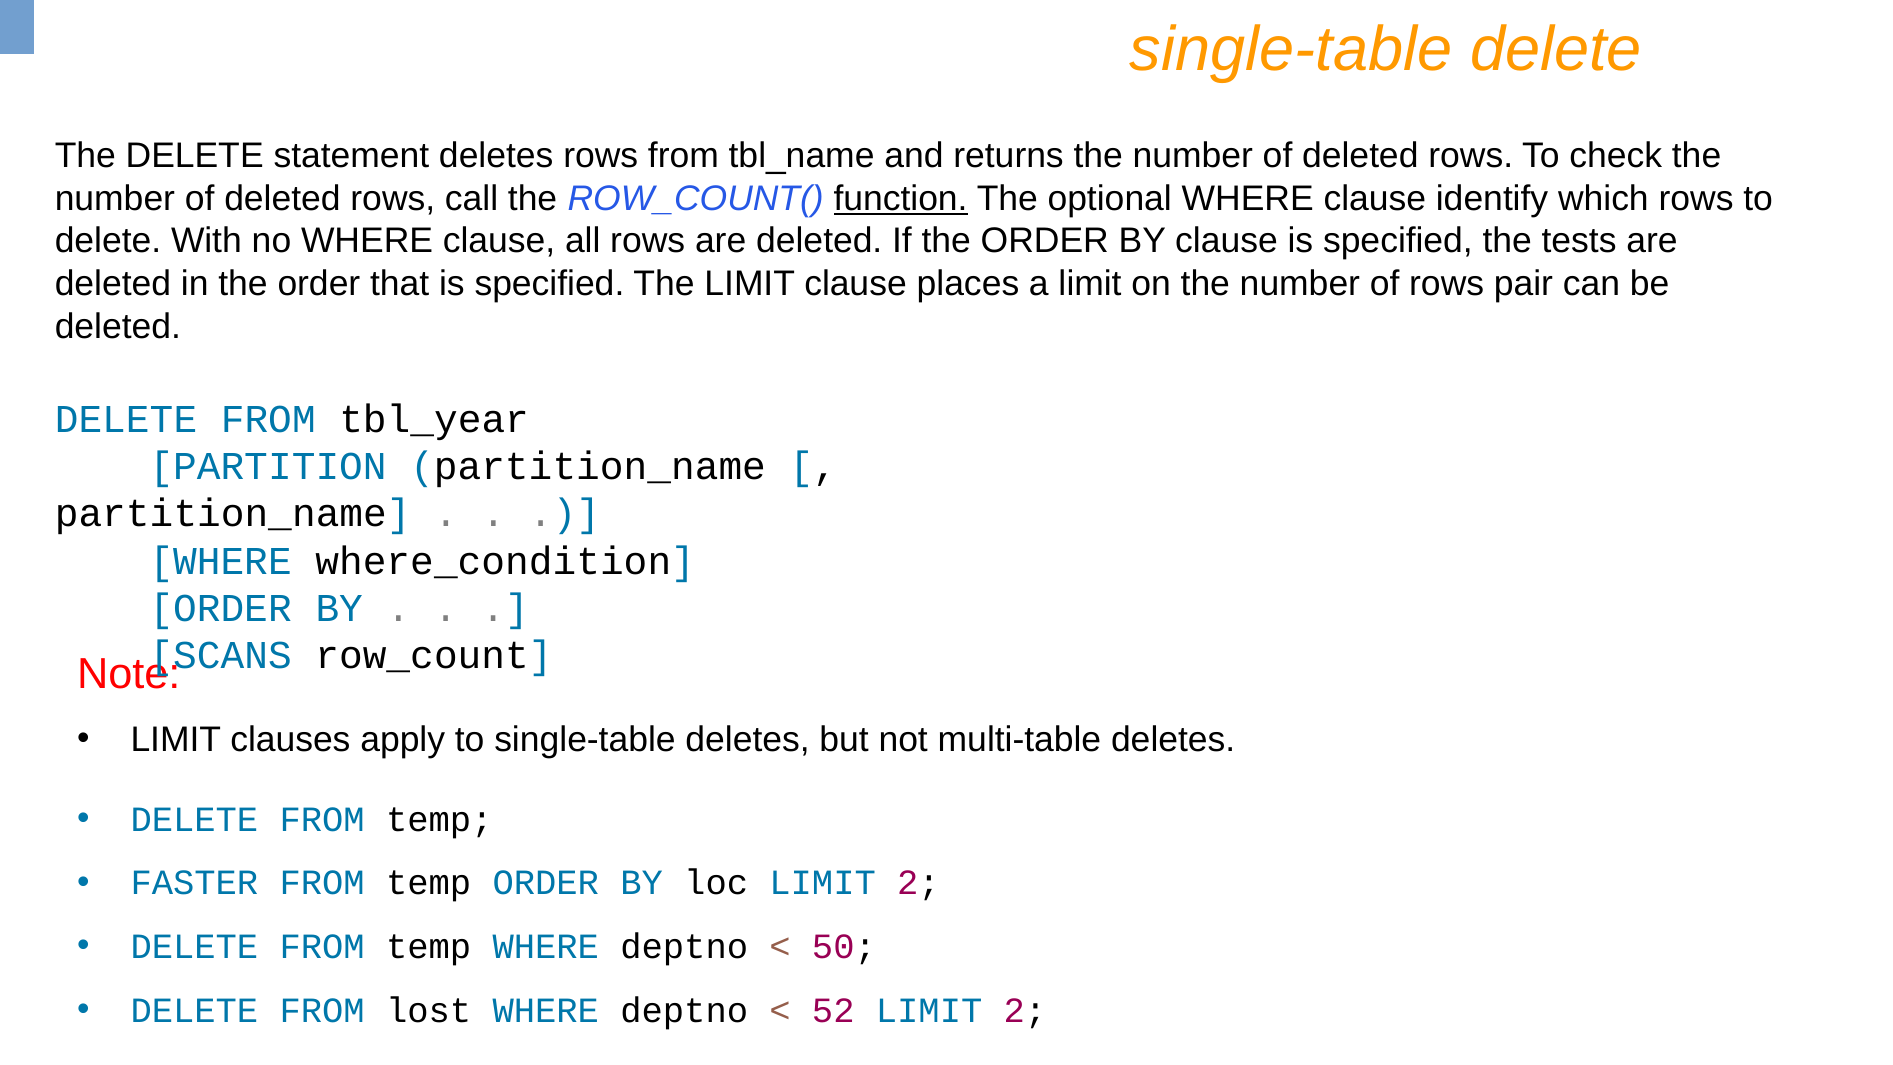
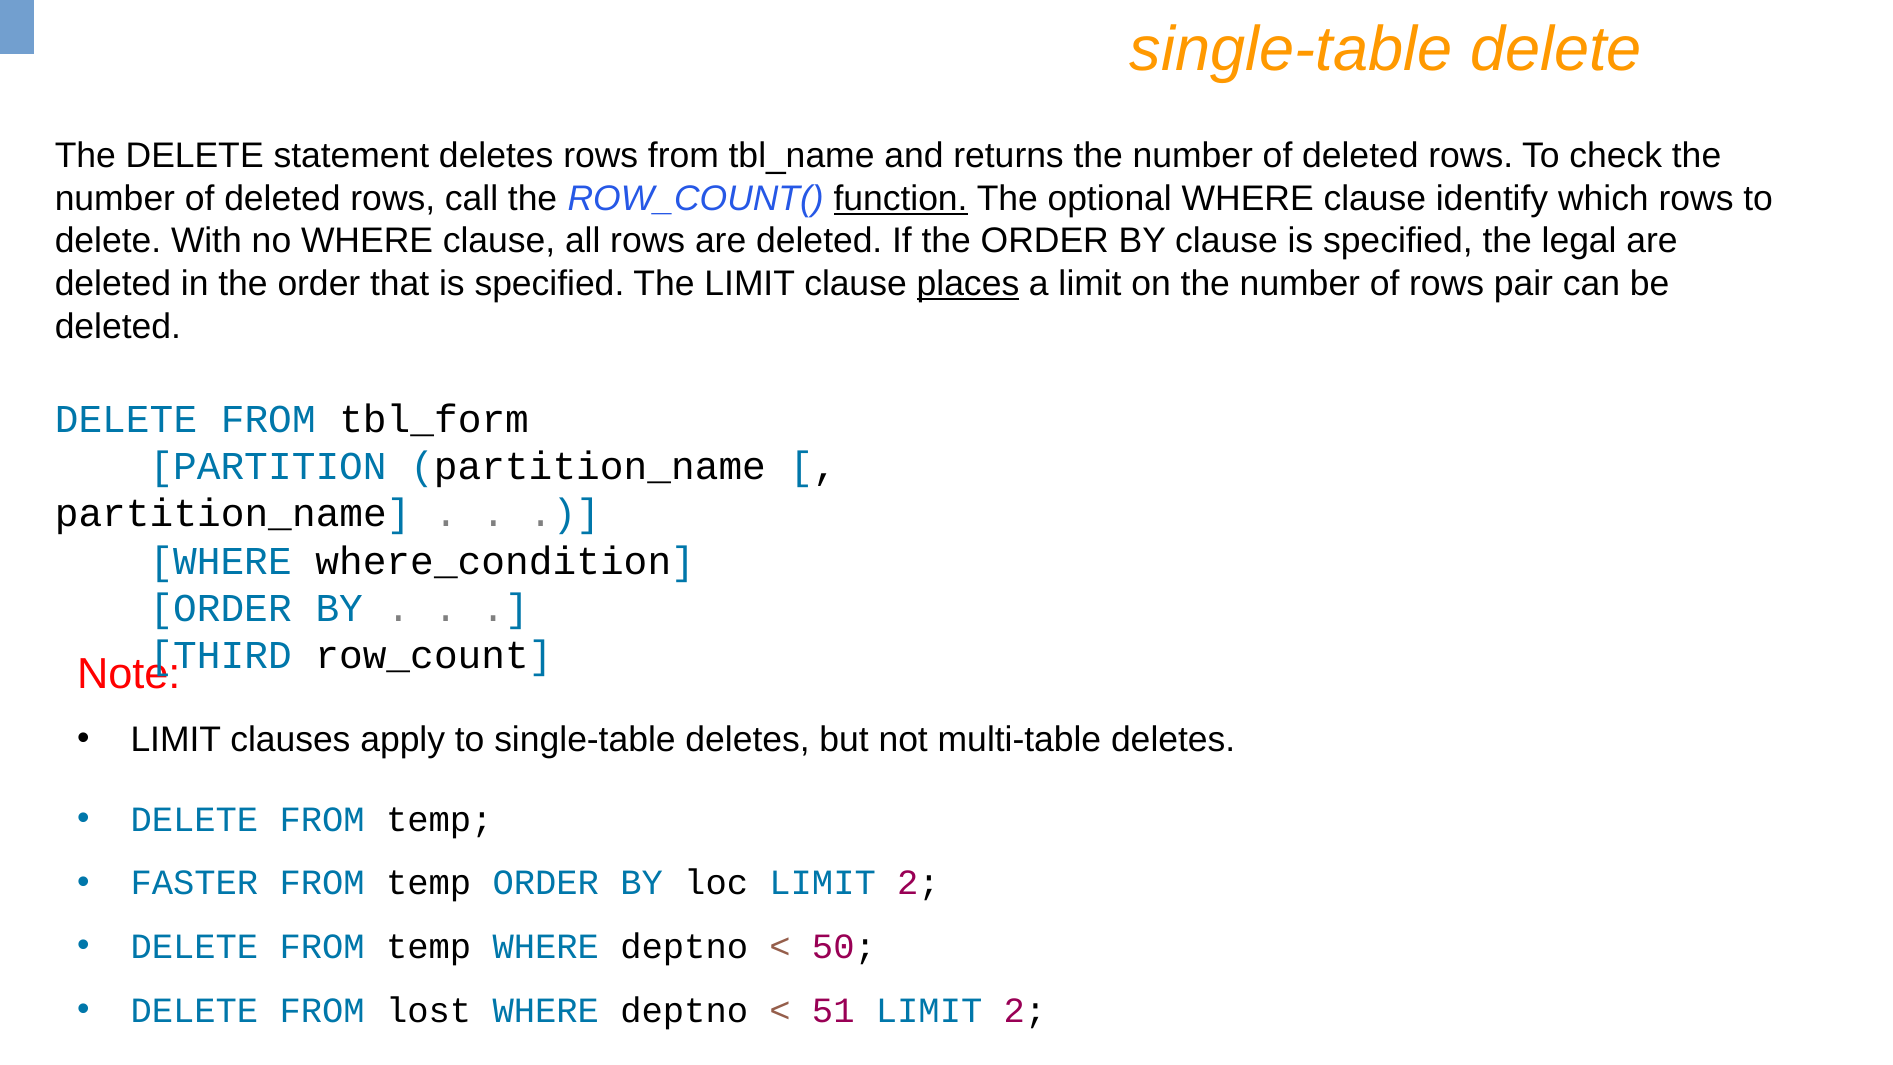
tests: tests -> legal
places underline: none -> present
tbl_year: tbl_year -> tbl_form
SCANS: SCANS -> THIRD
52: 52 -> 51
